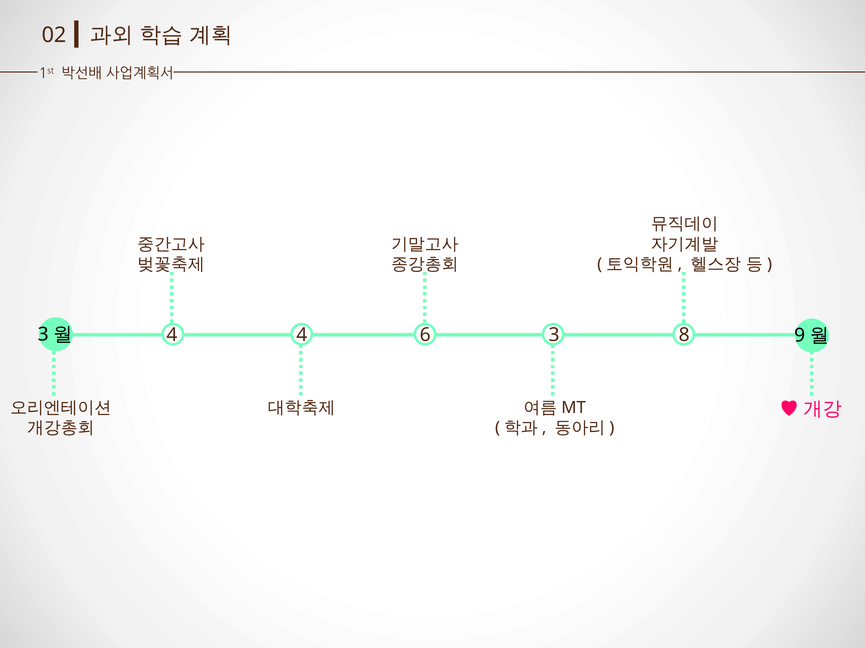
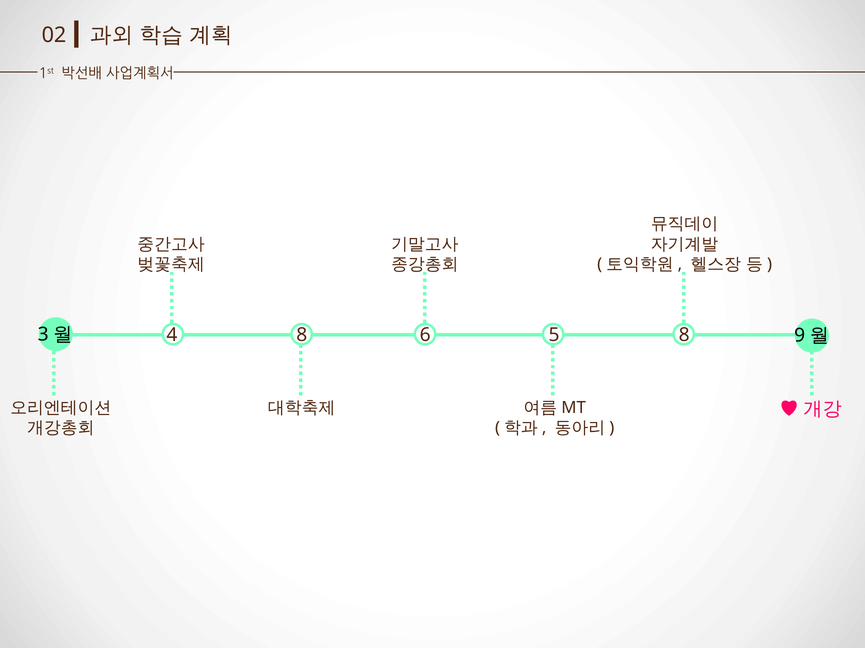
4 4: 4 -> 8
3: 3 -> 5
